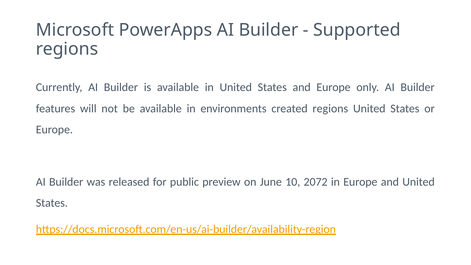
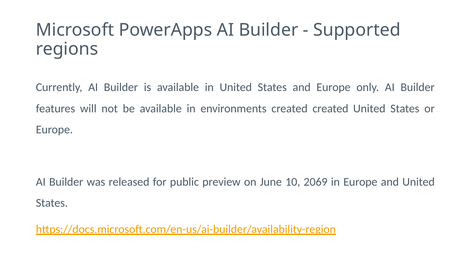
created regions: regions -> created
2072: 2072 -> 2069
